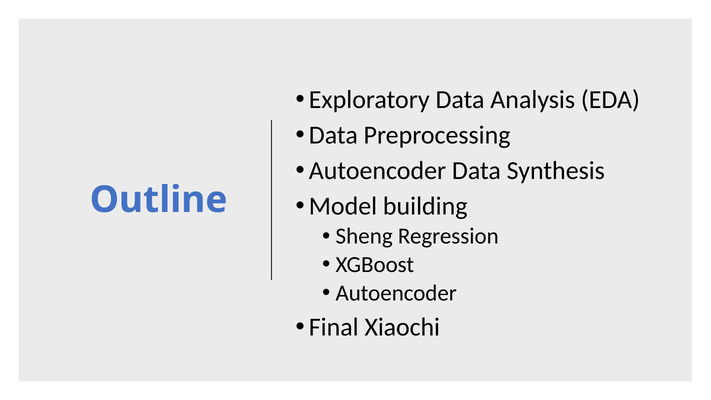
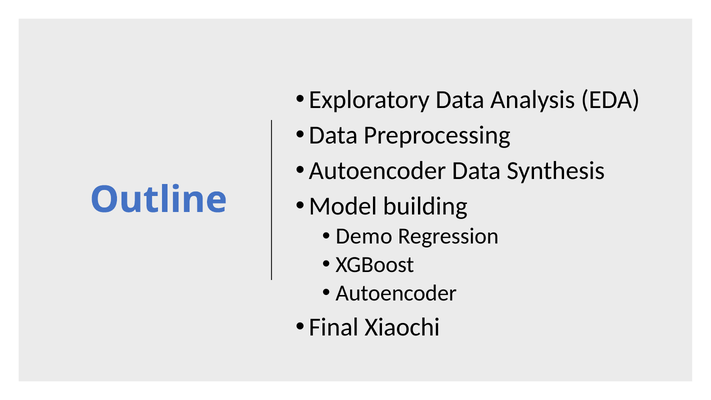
Sheng: Sheng -> Demo
